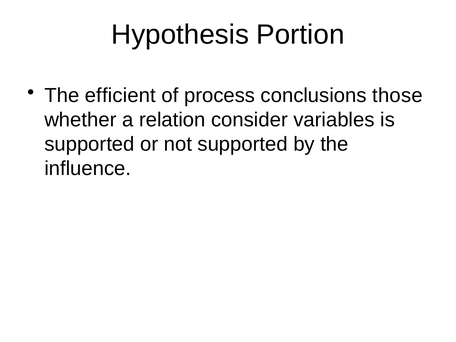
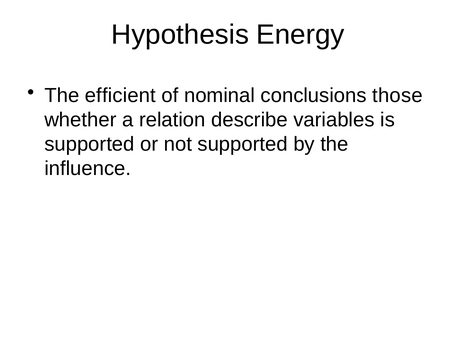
Portion: Portion -> Energy
process: process -> nominal
consider: consider -> describe
